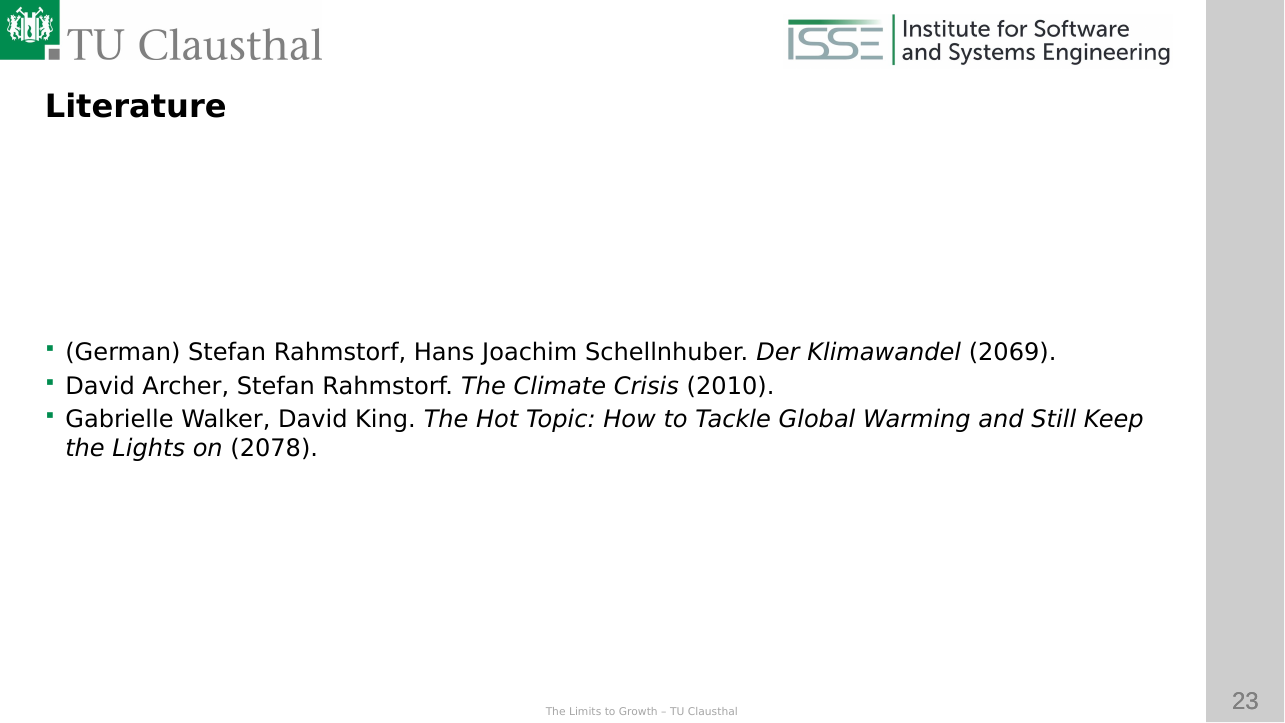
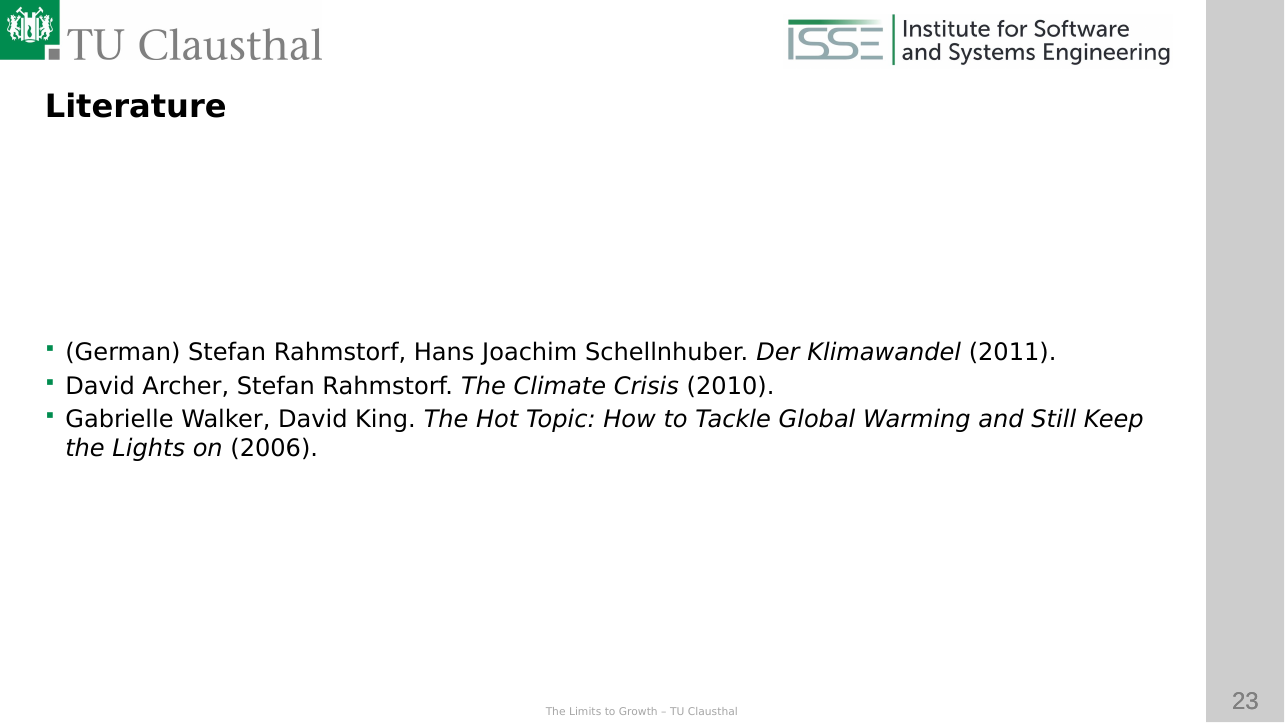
2069: 2069 -> 2011
2078: 2078 -> 2006
